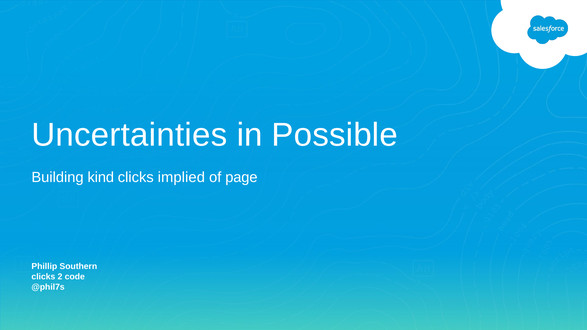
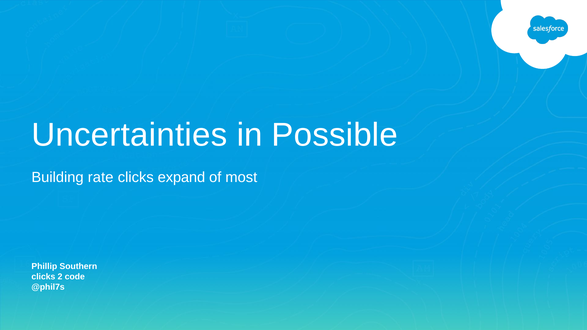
kind: kind -> rate
implied: implied -> expand
page: page -> most
